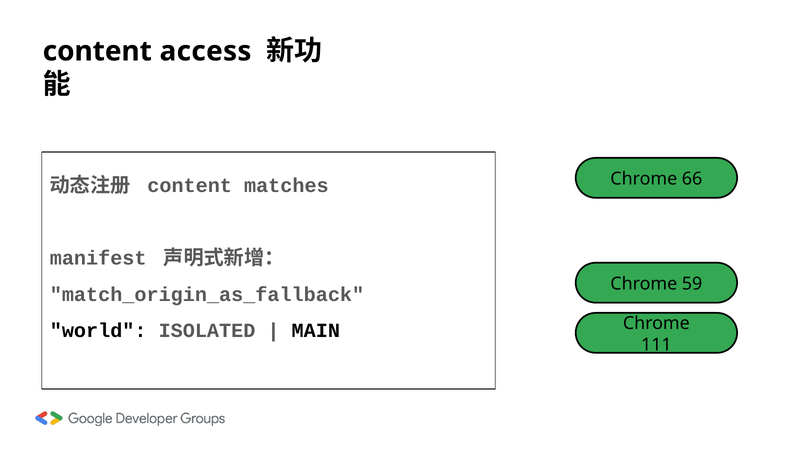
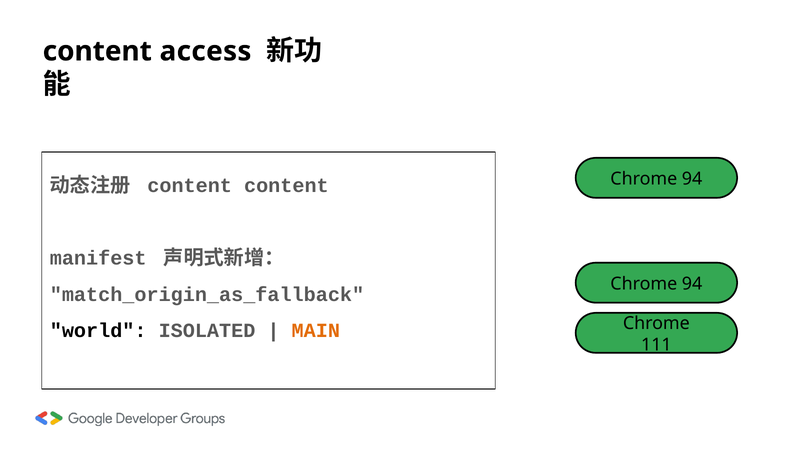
66 at (692, 179): 66 -> 94
content matches: matches -> content
59 at (692, 284): 59 -> 94
MAIN colour: black -> orange
